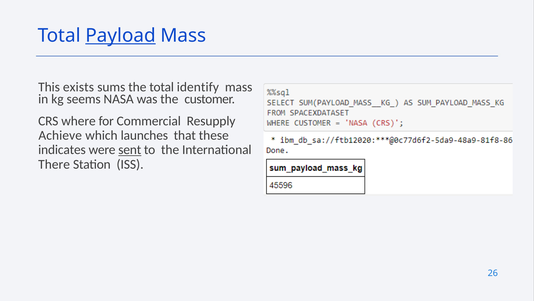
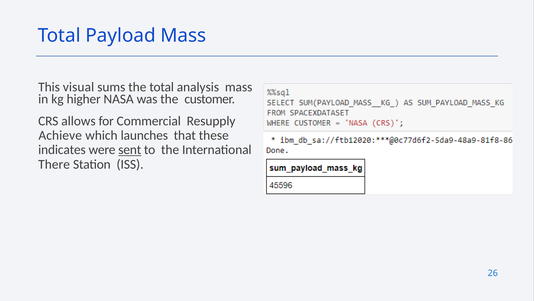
Payload underline: present -> none
exists: exists -> visual
identify: identify -> analysis
seems: seems -> higher
where: where -> allows
